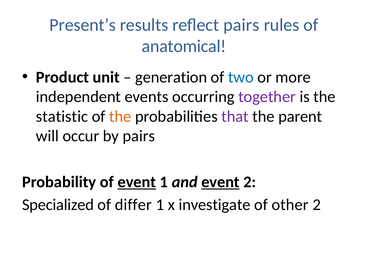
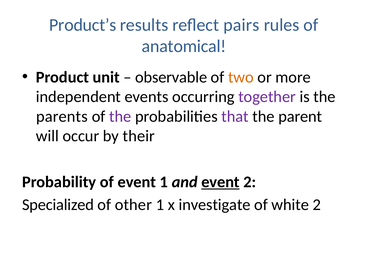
Present’s: Present’s -> Product’s
generation: generation -> observable
two colour: blue -> orange
statistic: statistic -> parents
the at (120, 116) colour: orange -> purple
by pairs: pairs -> their
event at (137, 182) underline: present -> none
differ: differ -> other
other: other -> white
